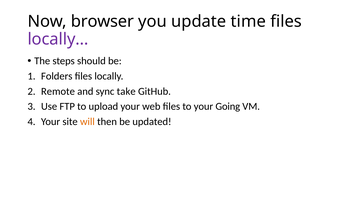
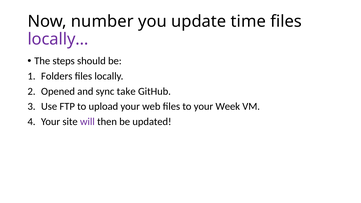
browser: browser -> number
Remote: Remote -> Opened
Going: Going -> Week
will colour: orange -> purple
